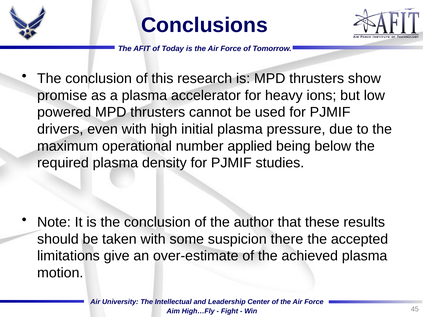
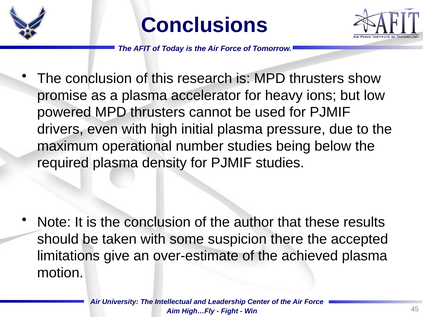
number applied: applied -> studies
